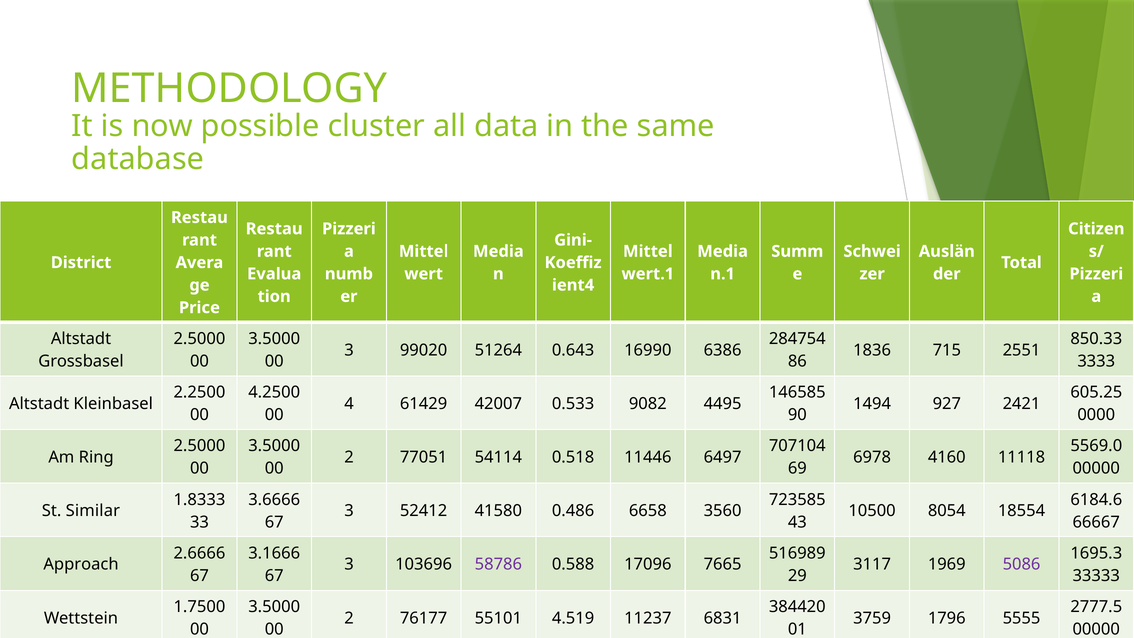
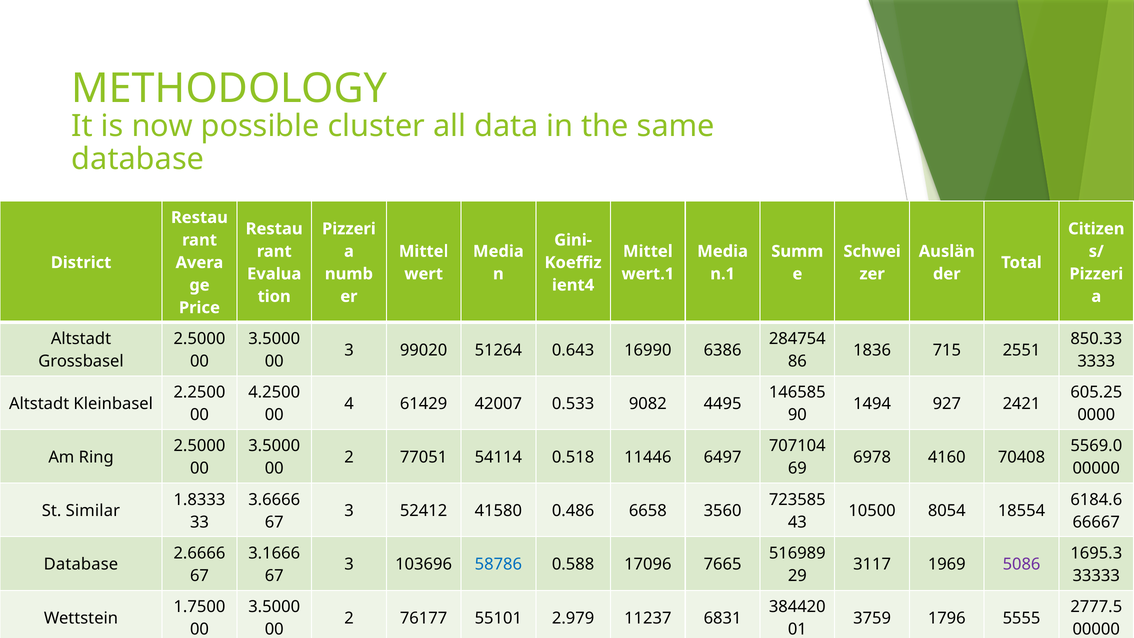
11118: 11118 -> 70408
Approach at (81, 564): Approach -> Database
58786 colour: purple -> blue
4.519: 4.519 -> 2.979
